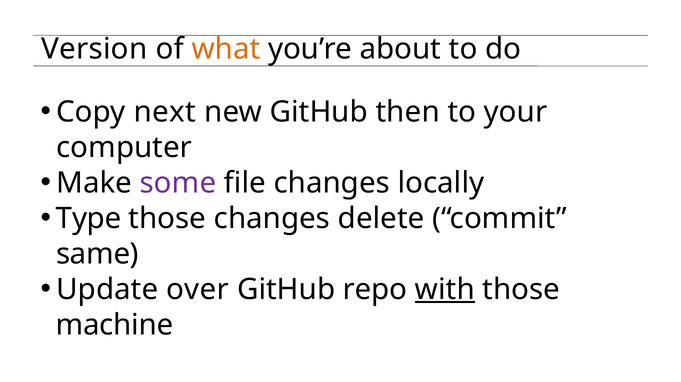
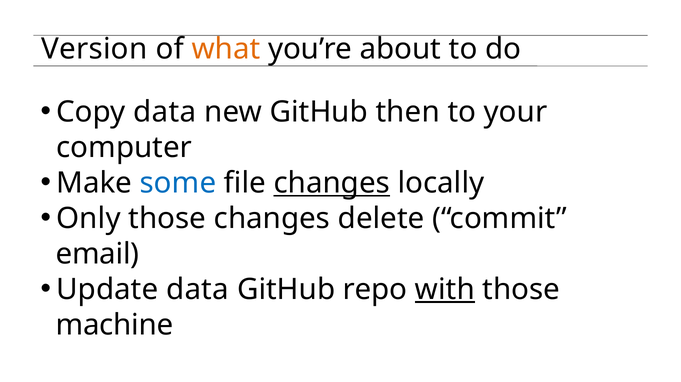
Copy next: next -> data
some colour: purple -> blue
changes at (332, 183) underline: none -> present
Type: Type -> Only
same: same -> email
Update over: over -> data
